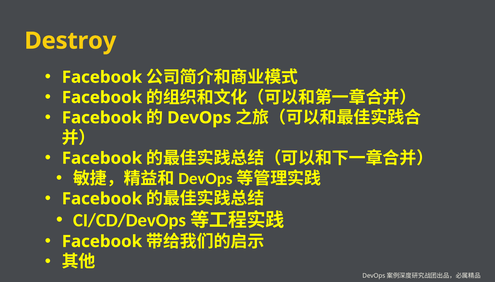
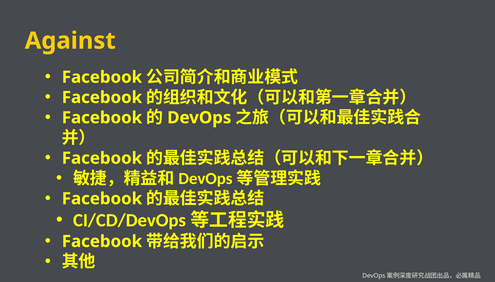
Destroy: Destroy -> Against
